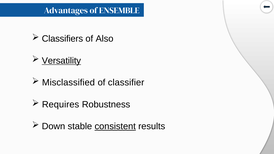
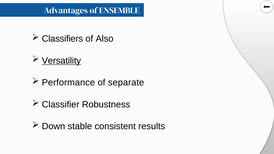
Misclassified: Misclassified -> Performance
classifier: classifier -> separate
Requires: Requires -> Classifier
consistent underline: present -> none
